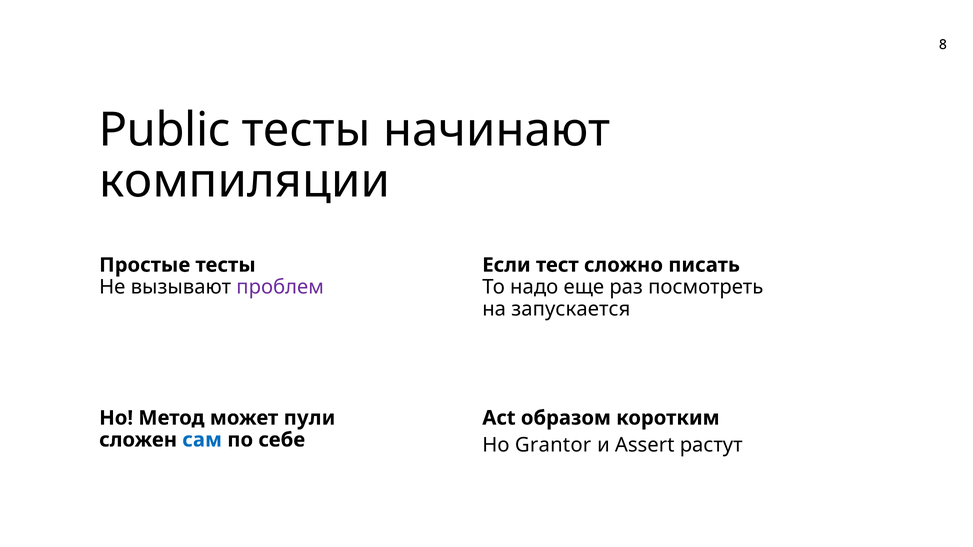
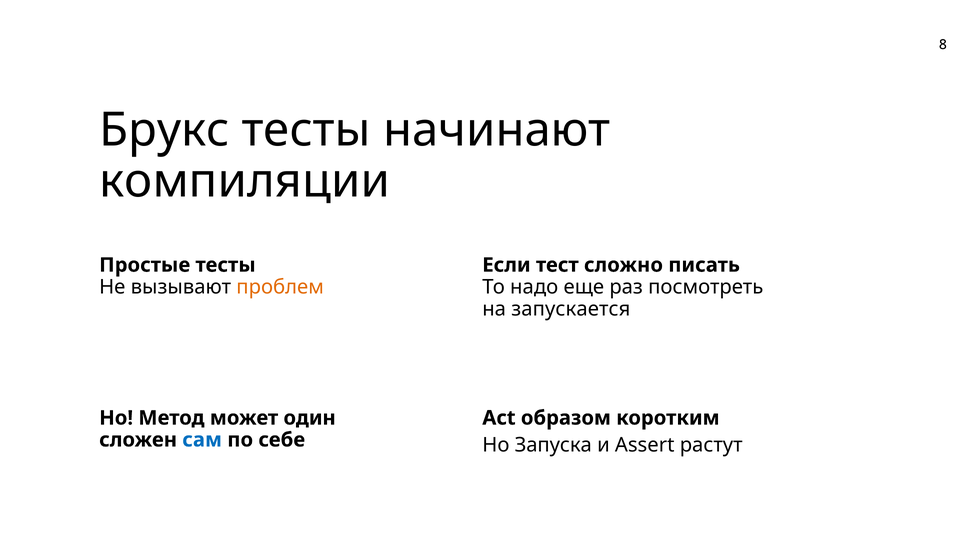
Public: Public -> Брукс
проблем colour: purple -> orange
пули: пули -> один
Grantor: Grantor -> Запуска
